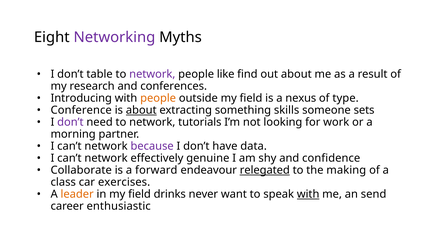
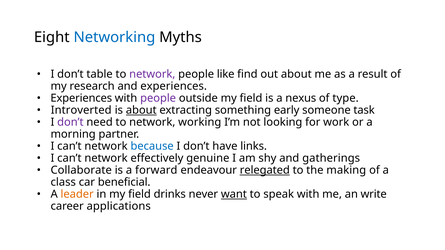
Networking colour: purple -> blue
and conferences: conferences -> experiences
Introducing at (81, 98): Introducing -> Experiences
people at (158, 98) colour: orange -> purple
Conference: Conference -> Introverted
skills: skills -> early
sets: sets -> task
tutorials: tutorials -> working
because colour: purple -> blue
data: data -> links
confidence: confidence -> gatherings
exercises: exercises -> beneficial
want underline: none -> present
with at (308, 194) underline: present -> none
send: send -> write
enthusiastic: enthusiastic -> applications
